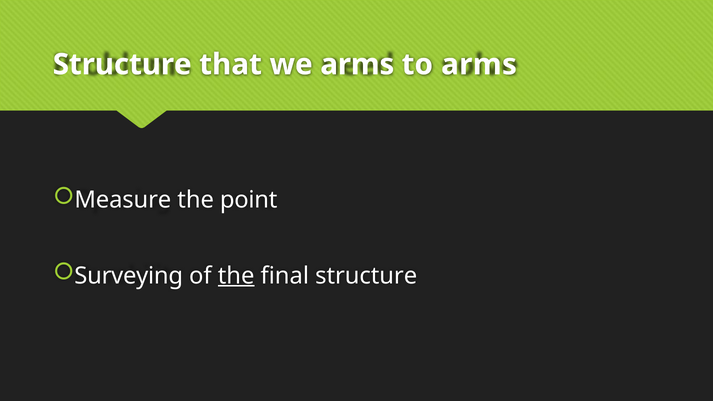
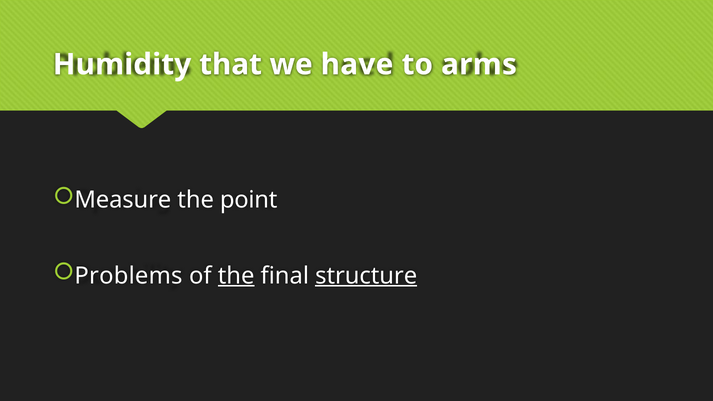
Structure at (122, 64): Structure -> Humidity
we arms: arms -> have
Surveying: Surveying -> Problems
structure at (366, 276) underline: none -> present
